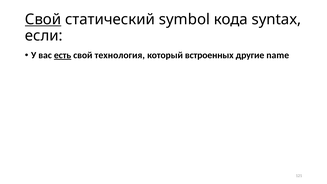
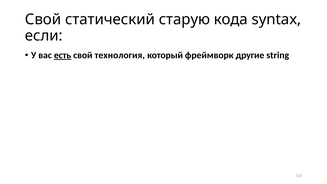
Свой at (43, 19) underline: present -> none
symbol: symbol -> старую
встроенных: встроенных -> фреймворк
name: name -> string
